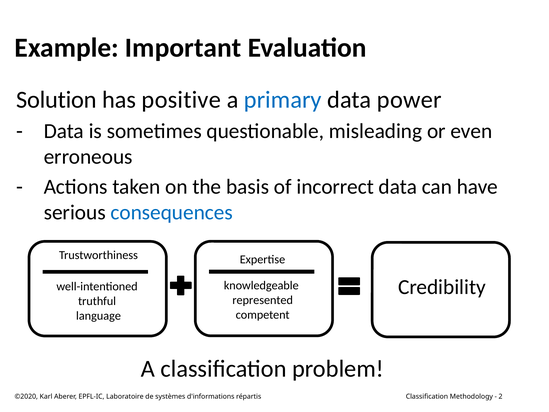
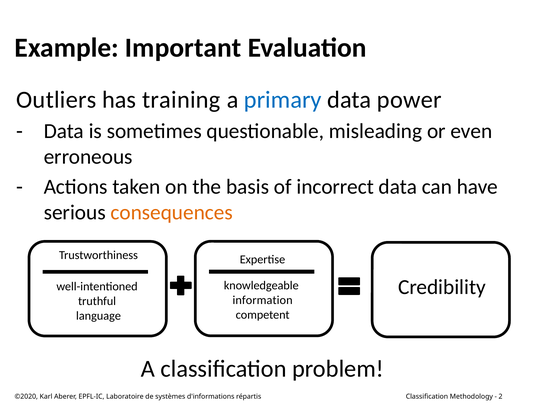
Solution: Solution -> Outliers
positive: positive -> training
consequences colour: blue -> orange
represented: represented -> information
